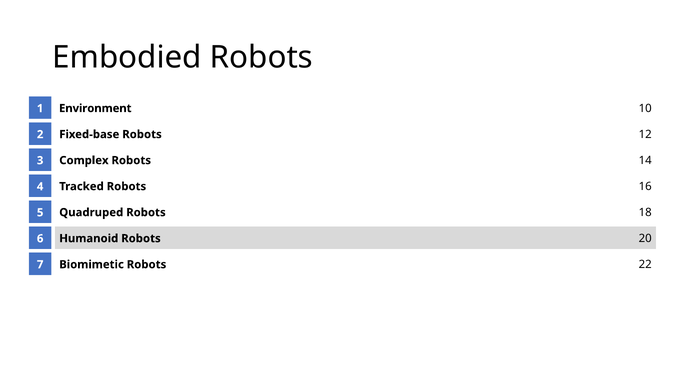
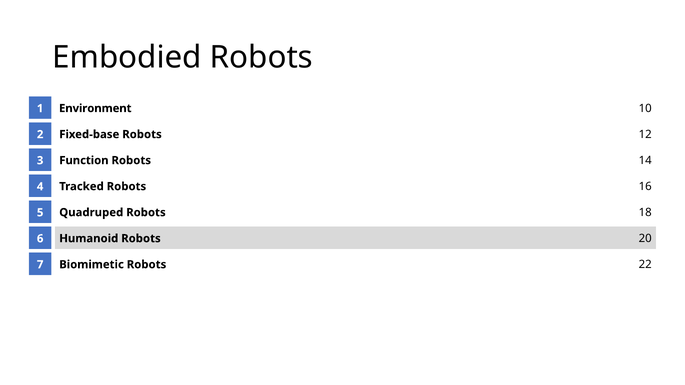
Complex: Complex -> Function
